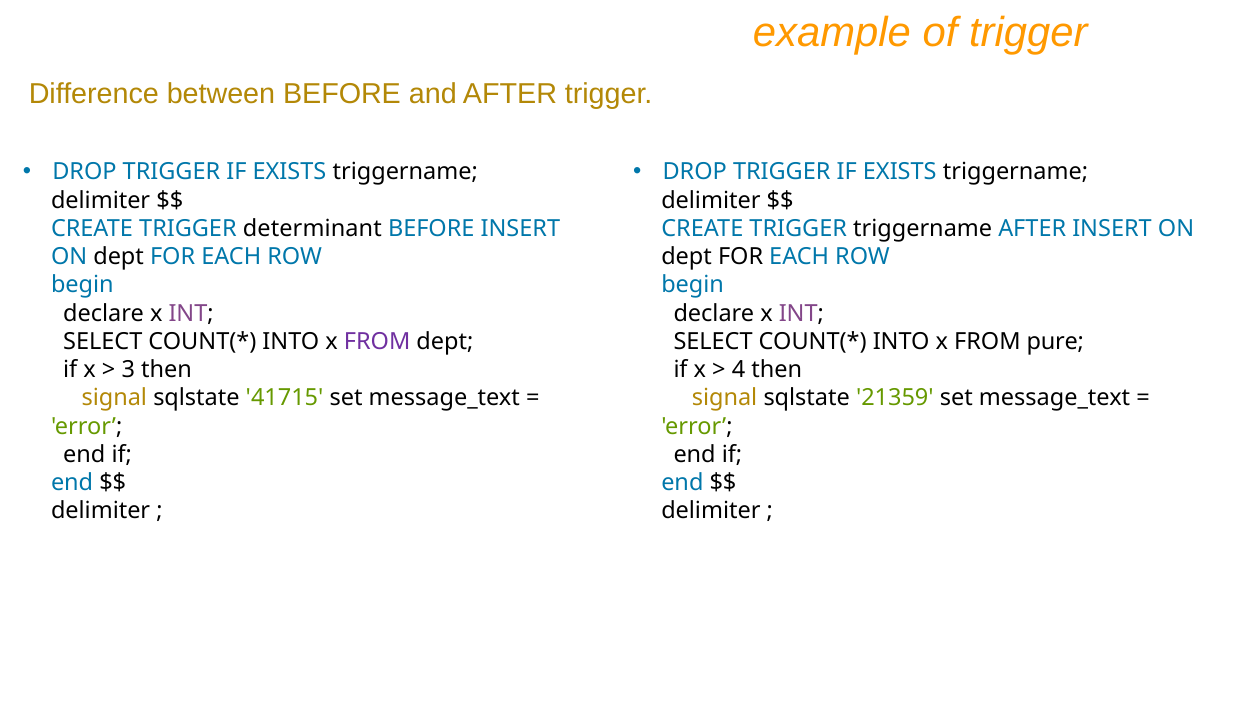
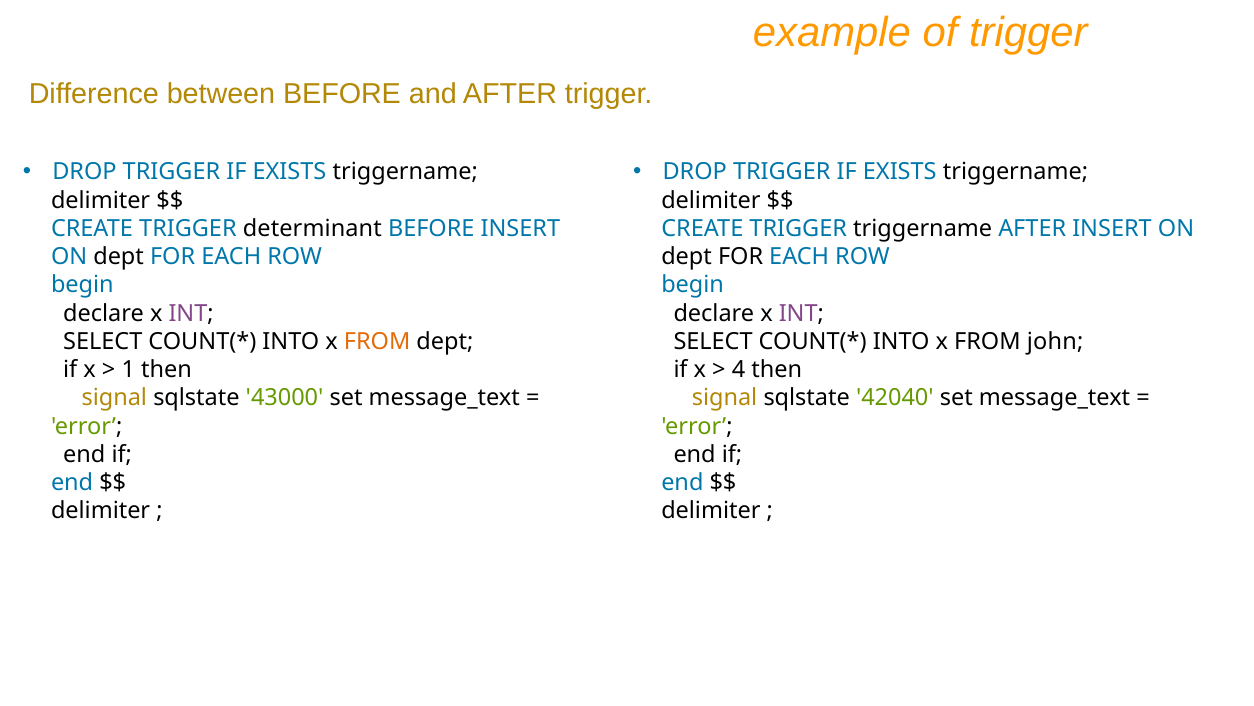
FROM at (377, 341) colour: purple -> orange
pure: pure -> john
3: 3 -> 1
41715: 41715 -> 43000
21359: 21359 -> 42040
